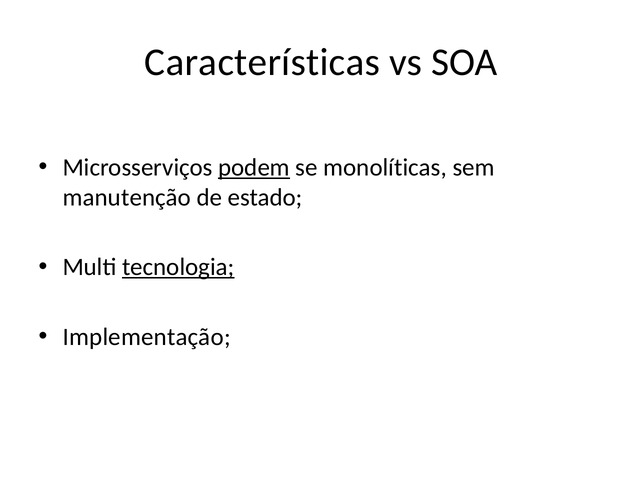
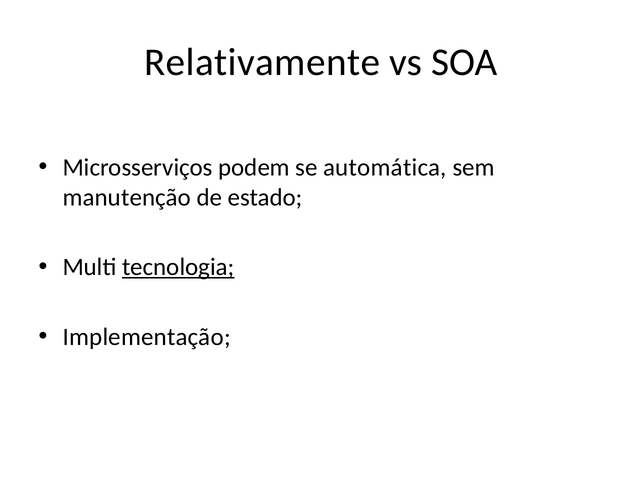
Características: Características -> Relativamente
podem underline: present -> none
monolíticas: monolíticas -> automática
